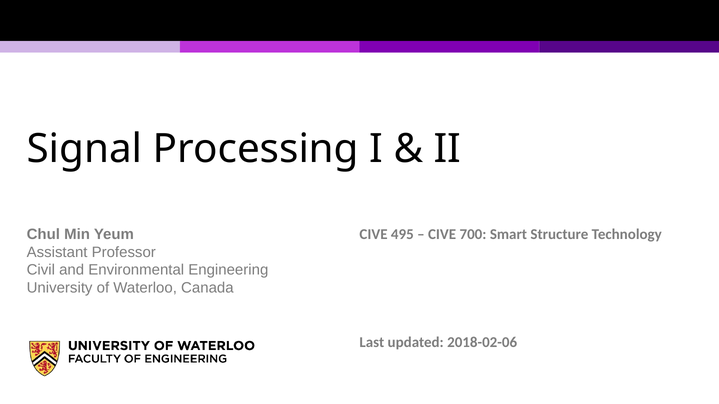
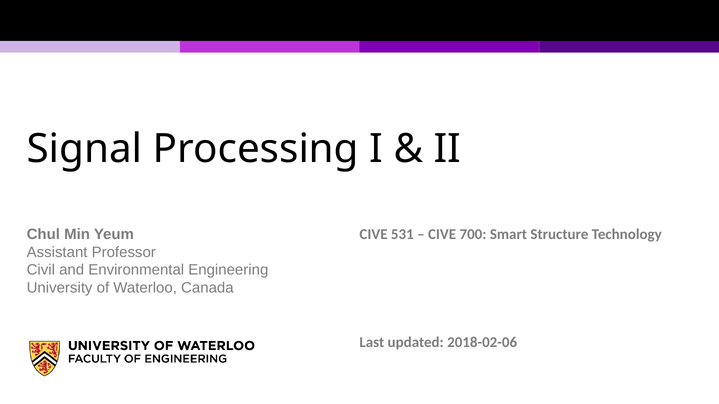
495: 495 -> 531
